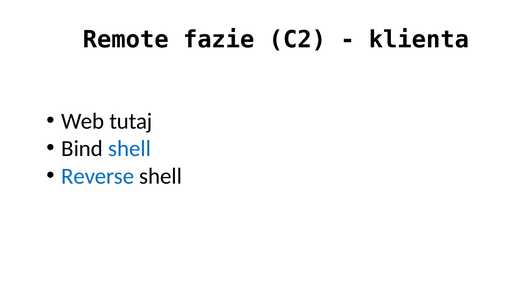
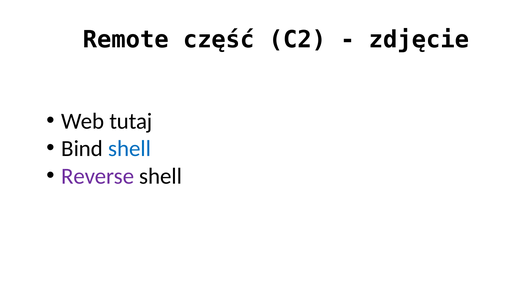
fazie: fazie -> część
klienta: klienta -> zdjęcie
Reverse colour: blue -> purple
